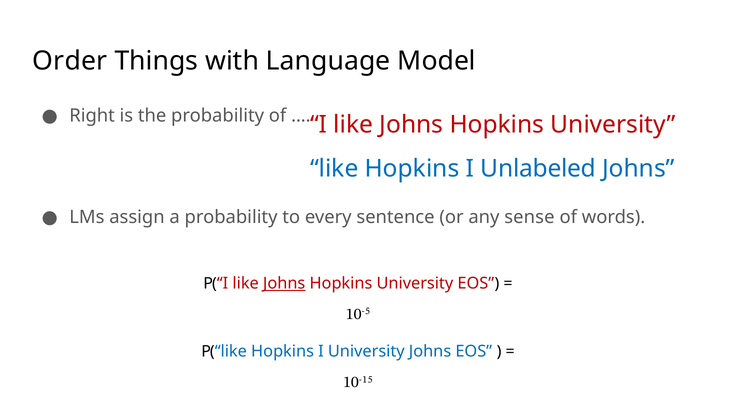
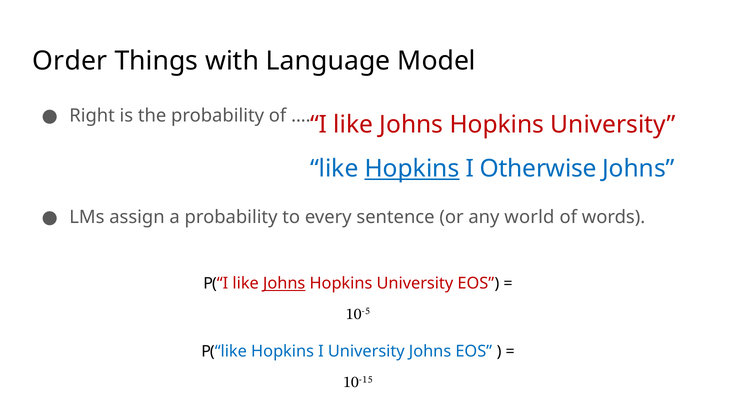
Hopkins at (412, 169) underline: none -> present
Unlabeled: Unlabeled -> Otherwise
sense: sense -> world
